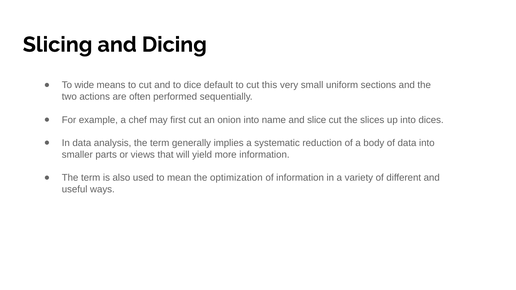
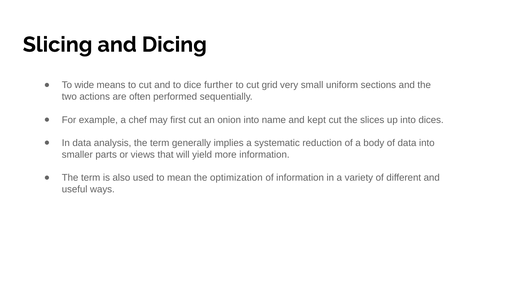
default: default -> further
this: this -> grid
slice: slice -> kept
